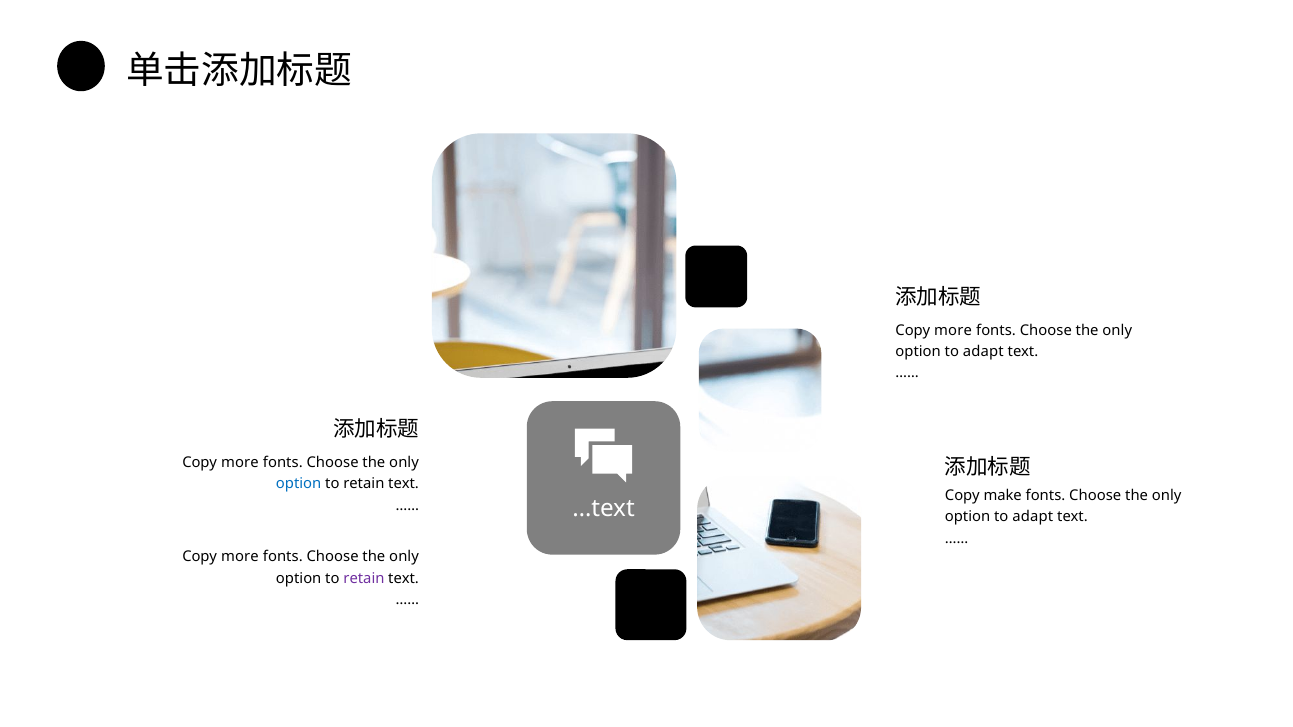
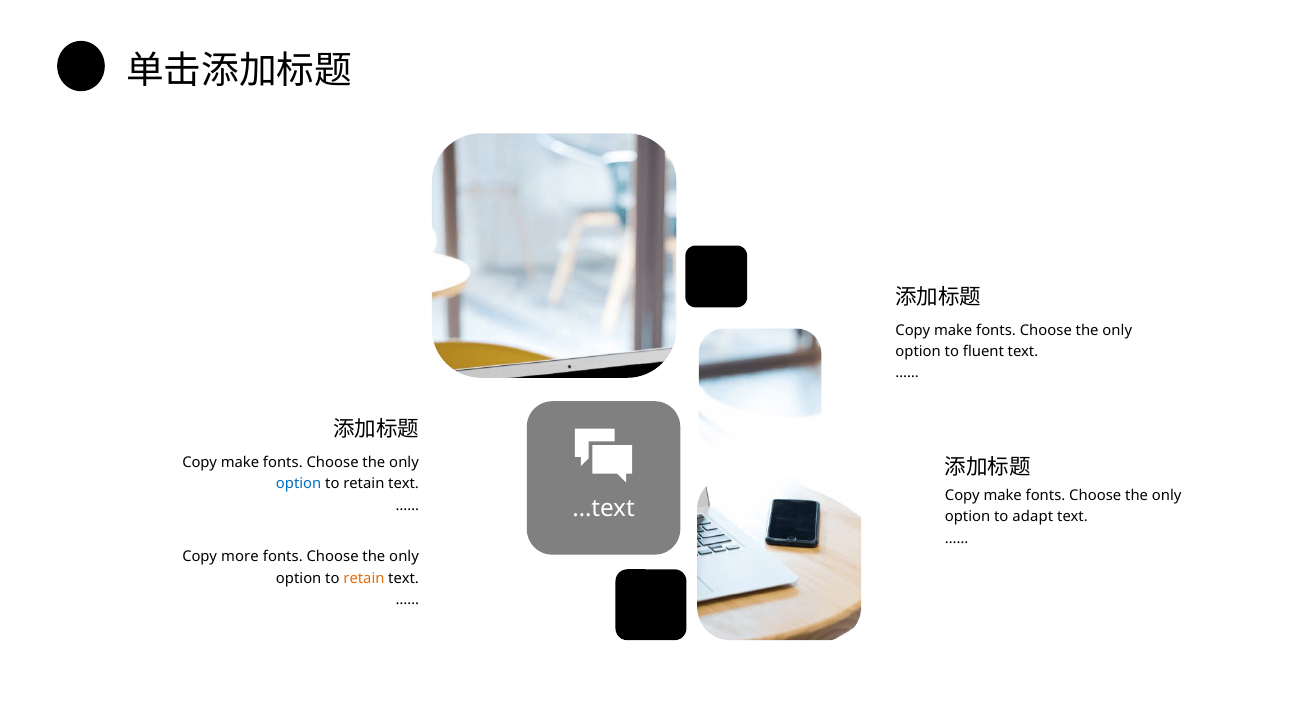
more at (953, 330): more -> make
adapt at (983, 352): adapt -> fluent
more at (240, 463): more -> make
retain at (364, 578) colour: purple -> orange
